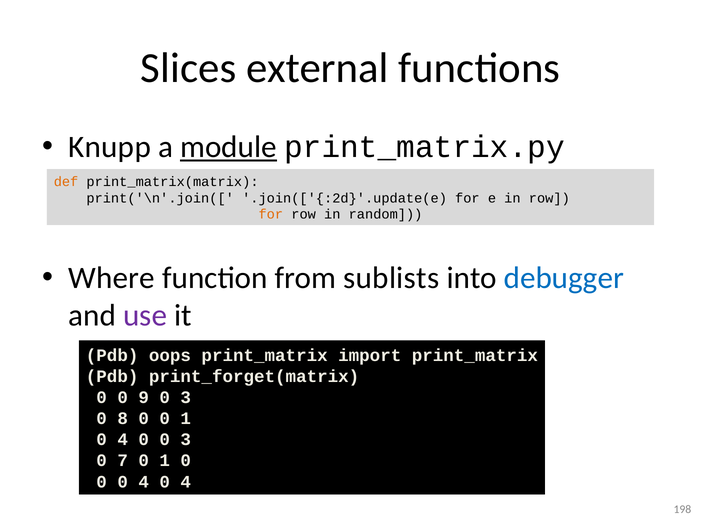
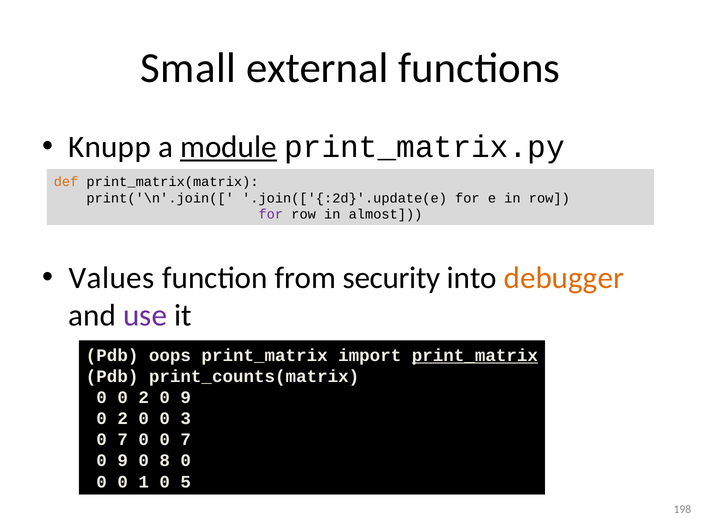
Slices: Slices -> Small
for at (271, 214) colour: orange -> purple
random: random -> almost
Where: Where -> Values
sublists: sublists -> security
debugger colour: blue -> orange
print_matrix at (475, 355) underline: none -> present
print_forget(matrix: print_forget(matrix -> print_counts(matrix
0 0 9: 9 -> 2
3 at (186, 397): 3 -> 9
8 at (123, 418): 8 -> 2
0 0 1: 1 -> 3
4 at (123, 439): 4 -> 7
0 0 3: 3 -> 7
7 at (123, 460): 7 -> 9
1 at (165, 460): 1 -> 8
0 0 4: 4 -> 1
4 at (186, 481): 4 -> 5
